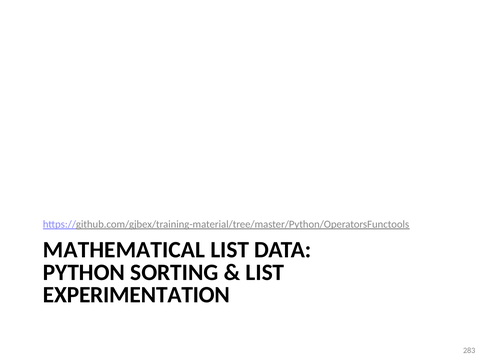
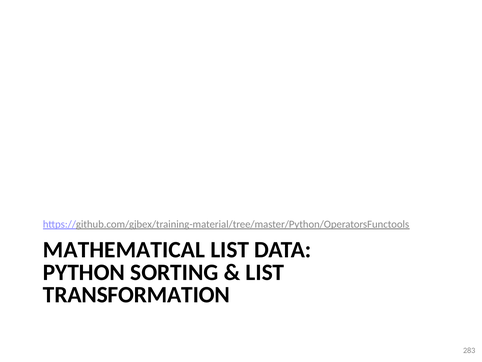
EXPERIMENTATION: EXPERIMENTATION -> TRANSFORMATION
